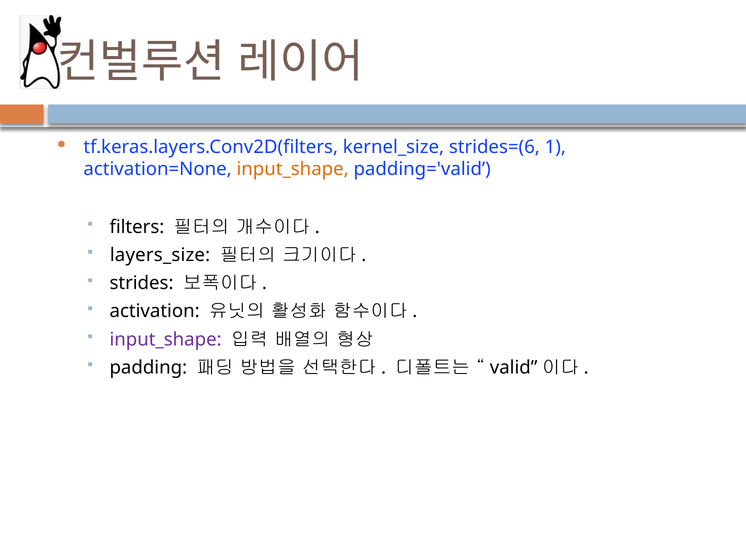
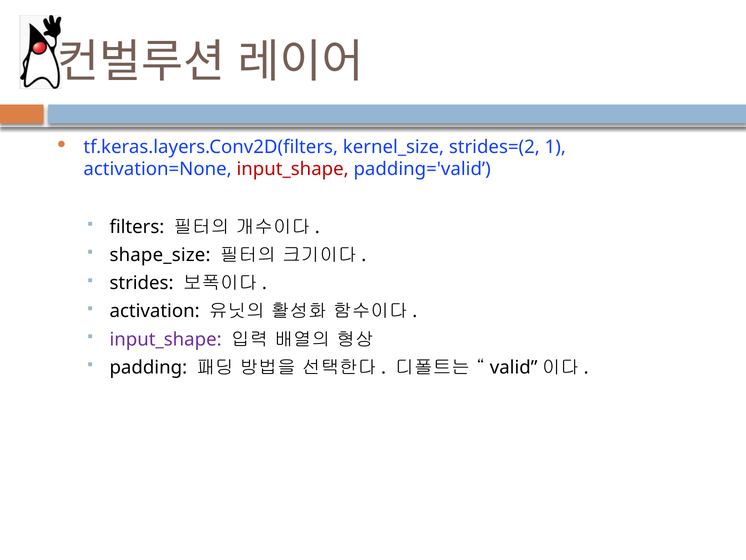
strides=(6: strides=(6 -> strides=(2
input_shape at (293, 169) colour: orange -> red
layers_size: layers_size -> shape_size
